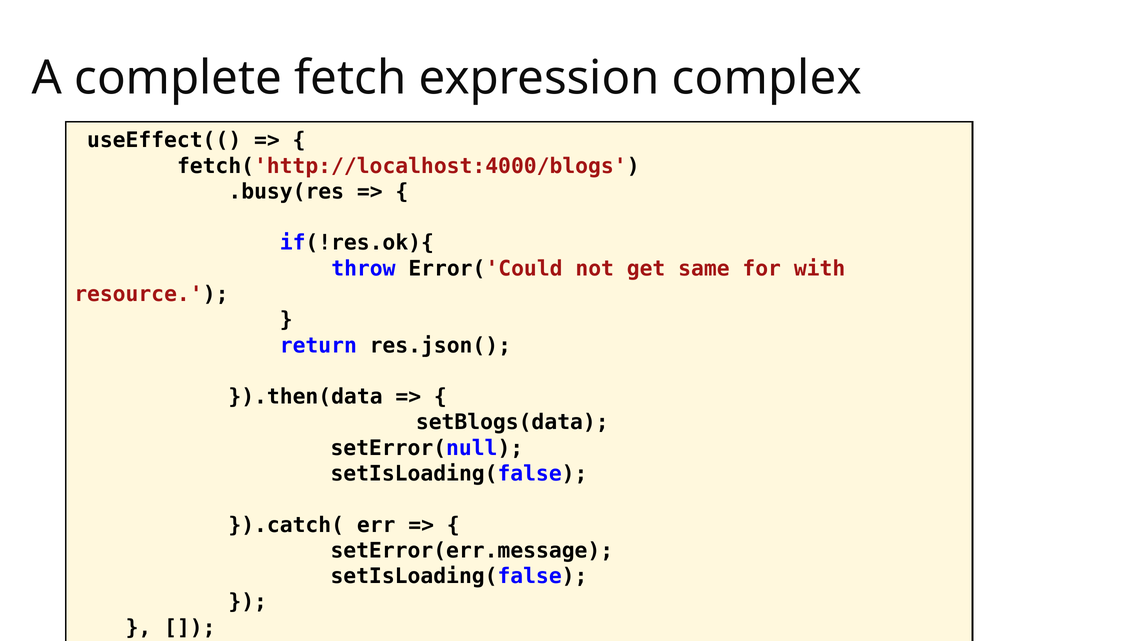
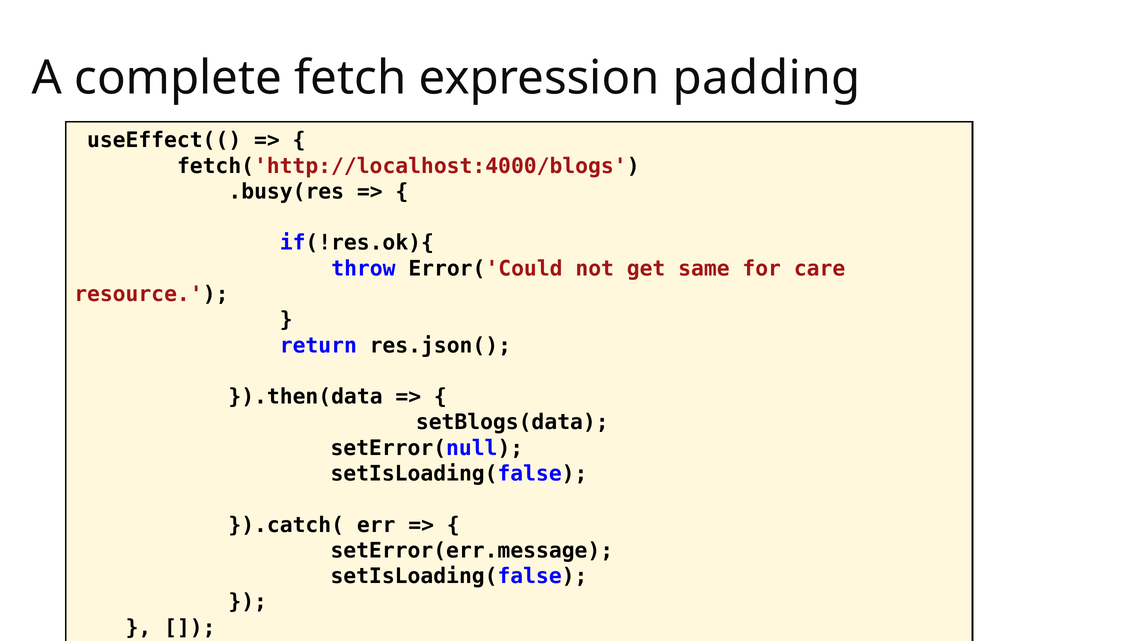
complex: complex -> padding
with: with -> care
